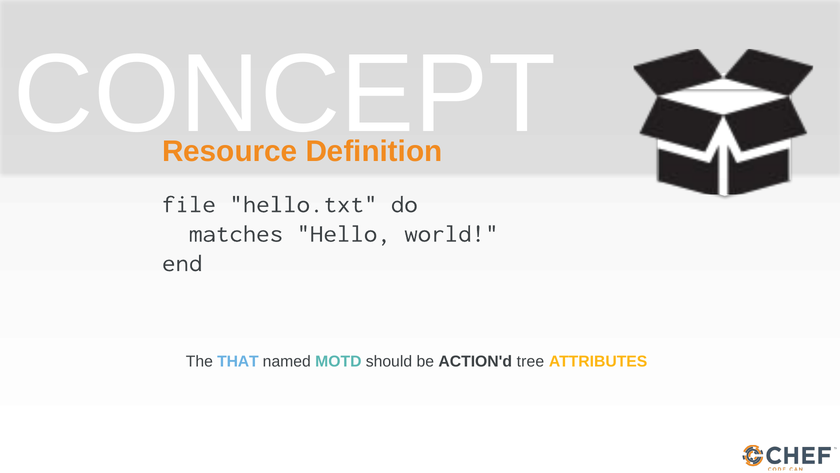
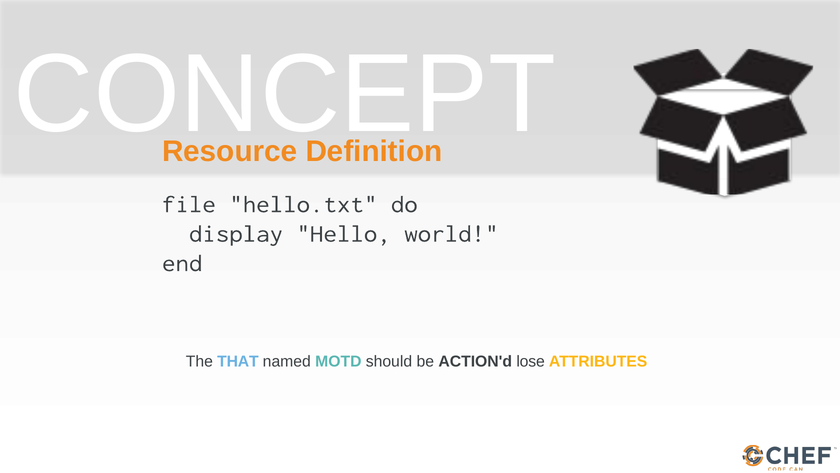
matches: matches -> display
tree: tree -> lose
